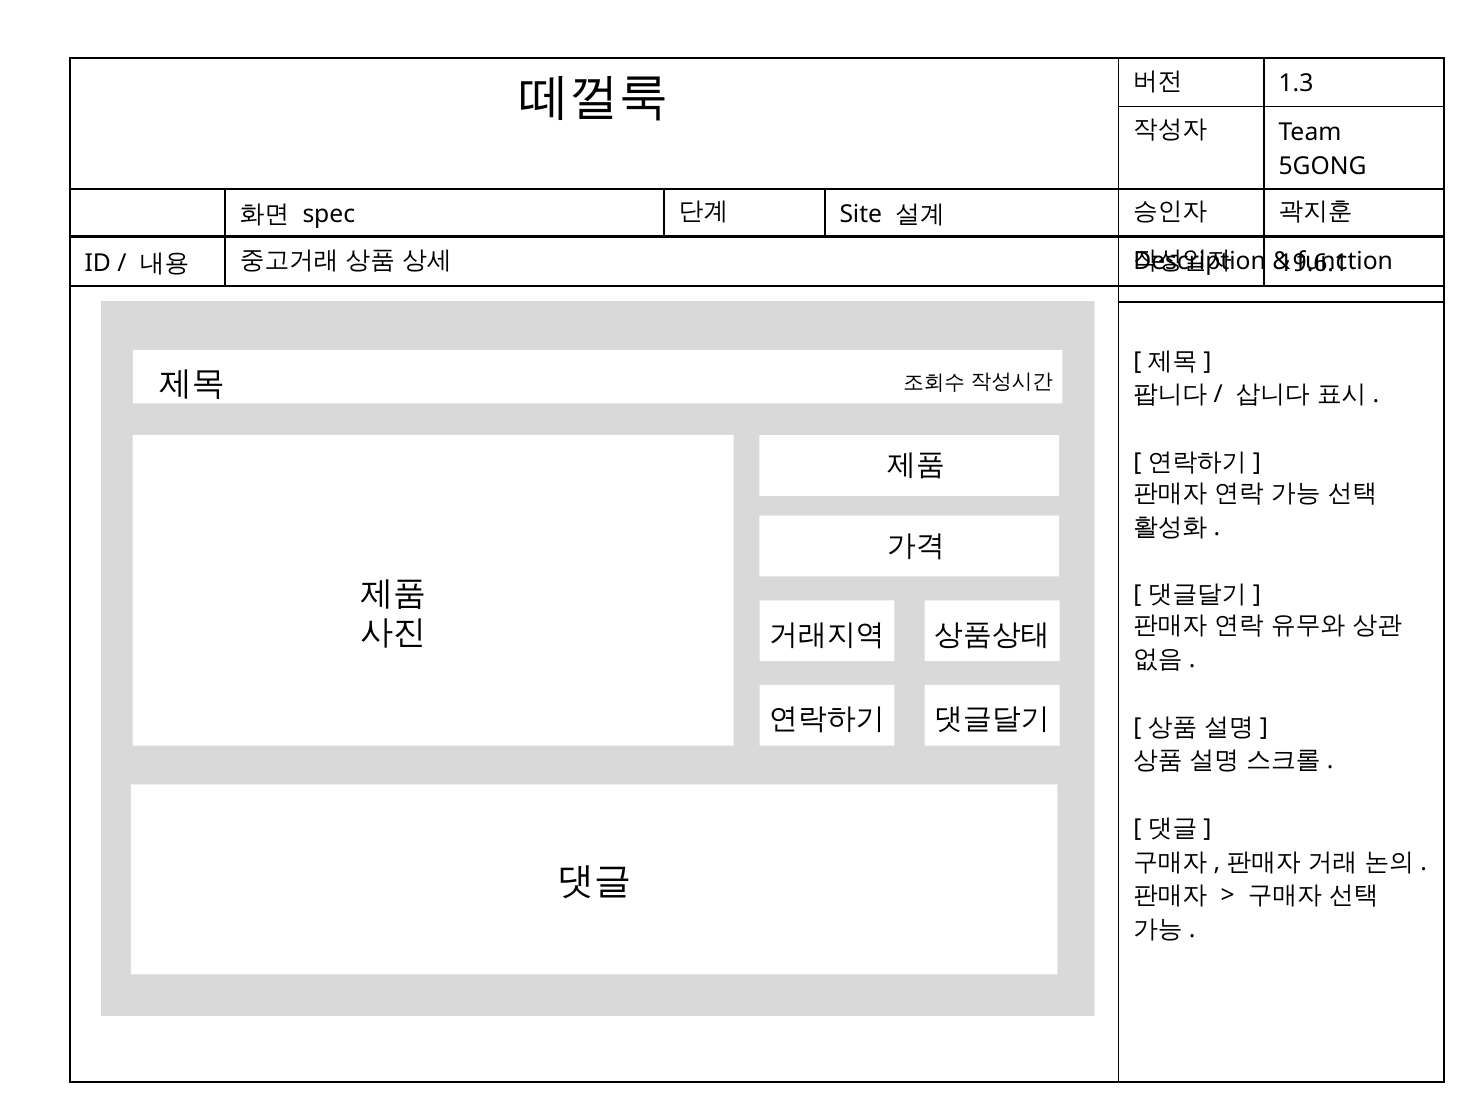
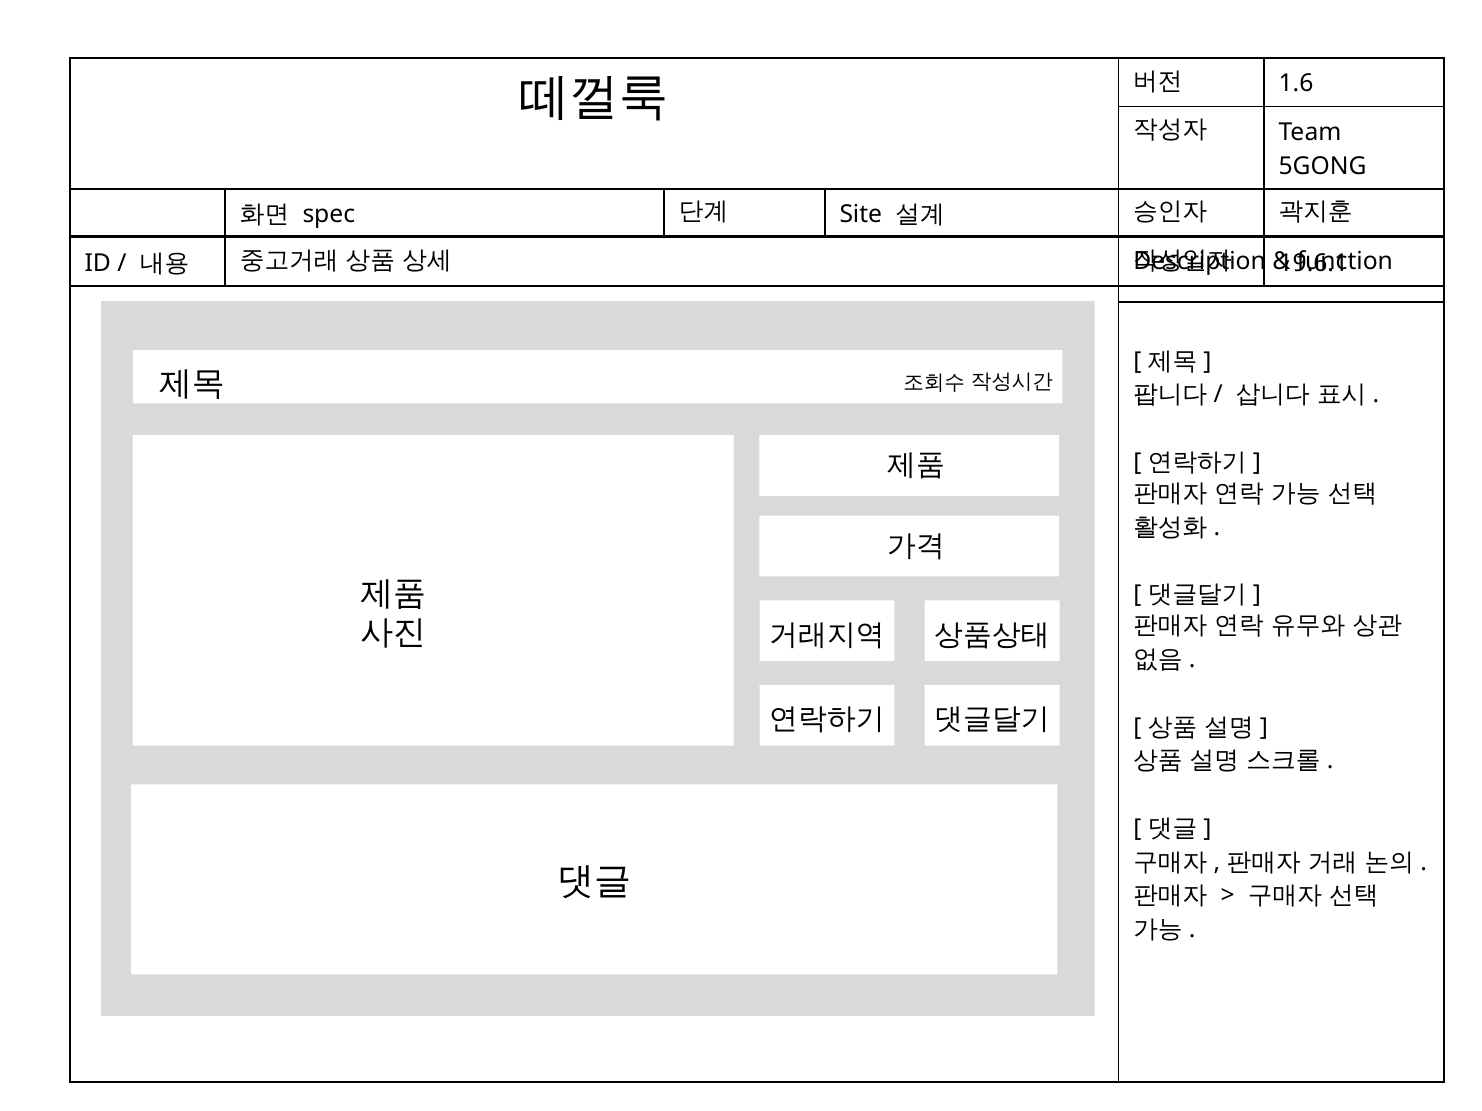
1.3: 1.3 -> 1.6
